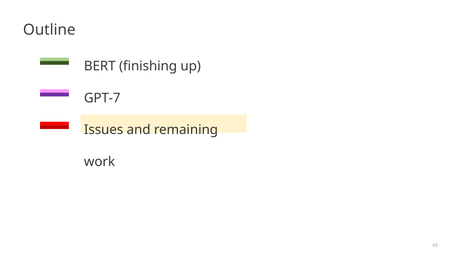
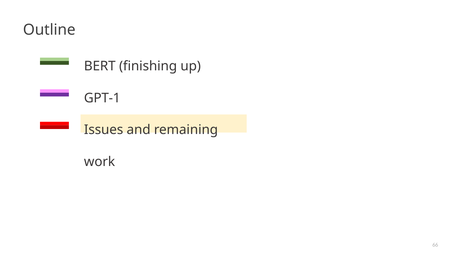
GPT-7: GPT-7 -> GPT-1
